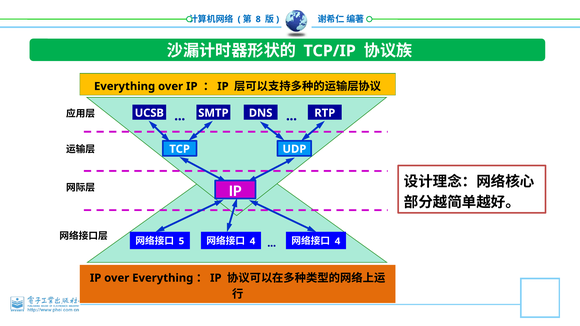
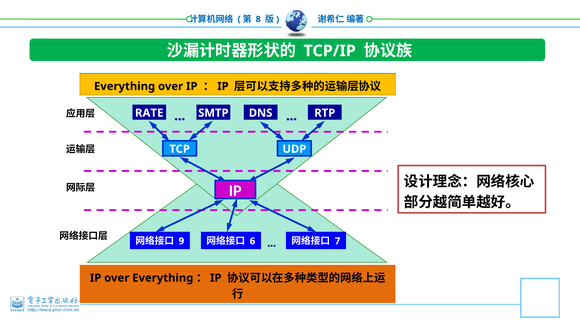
UCSB: UCSB -> RATE
5: 5 -> 9
4 at (253, 241): 4 -> 6
4 at (337, 241): 4 -> 7
